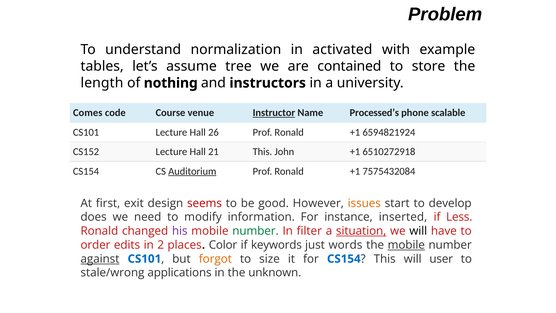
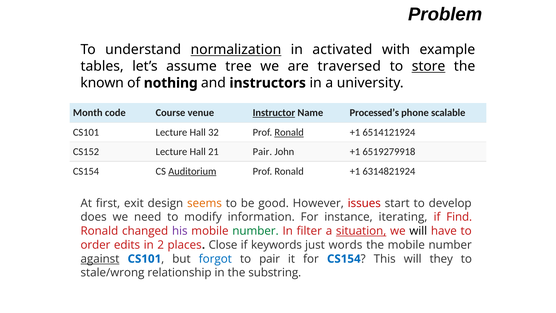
normalization underline: none -> present
contained: contained -> traversed
store underline: none -> present
length: length -> known
Comes: Comes -> Month
26: 26 -> 32
Ronald at (289, 132) underline: none -> present
6594821924: 6594821924 -> 6514121924
21 This: This -> Pair
6510272918: 6510272918 -> 6519279918
7575432084: 7575432084 -> 6314821924
seems colour: red -> orange
issues colour: orange -> red
inserted: inserted -> iterating
Less: Less -> Find
Color: Color -> Close
mobile at (406, 245) underline: present -> none
forgot colour: orange -> blue
to size: size -> pair
user: user -> they
applications: applications -> relationship
unknown: unknown -> substring
